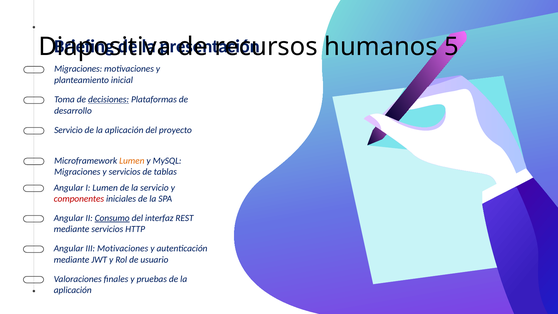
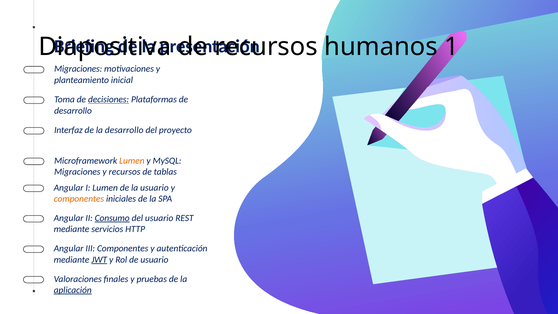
5: 5 -> 1
Servicio at (68, 130): Servicio -> Interfaz
aplicación at (124, 130): aplicación -> desarrollo
y servicios: servicios -> recursos
la servicio: servicio -> usuario
componentes at (79, 199) colour: red -> orange
del interfaz: interfaz -> usuario
III Motivaciones: Motivaciones -> Componentes
JWT underline: none -> present
aplicación at (73, 290) underline: none -> present
